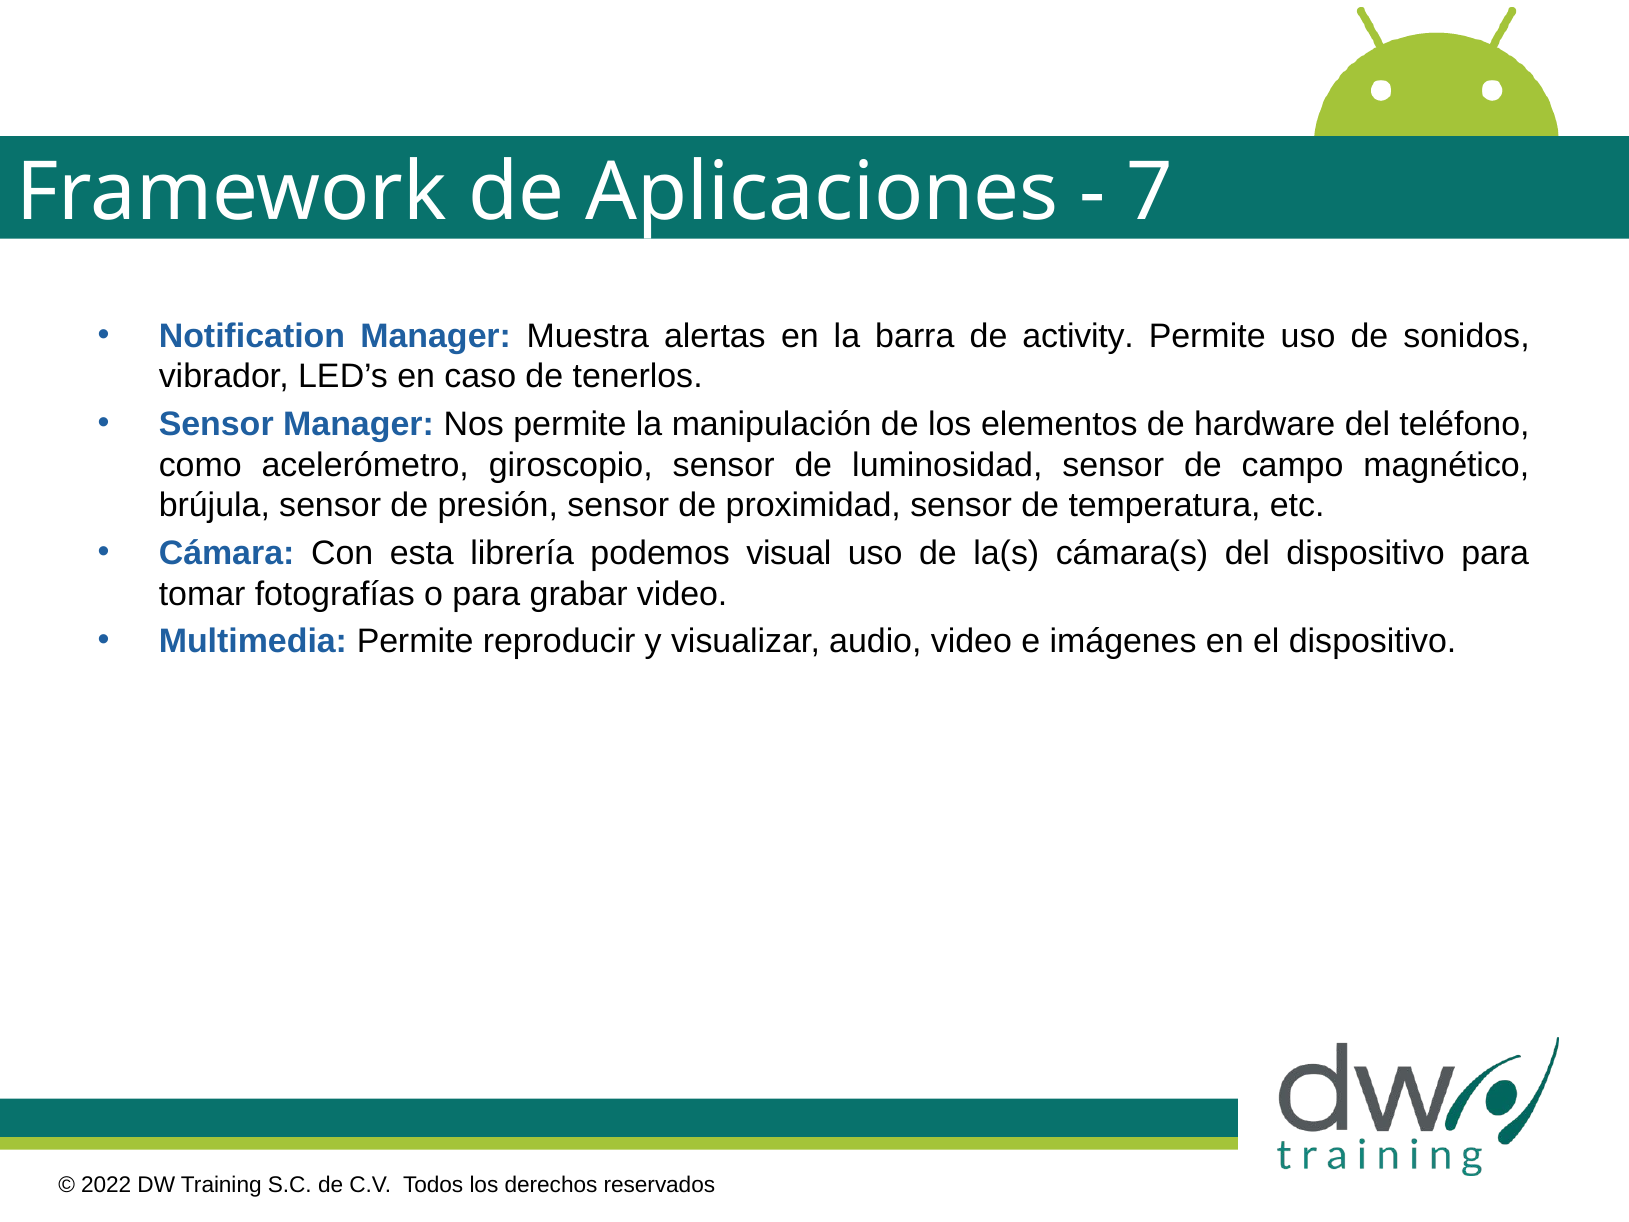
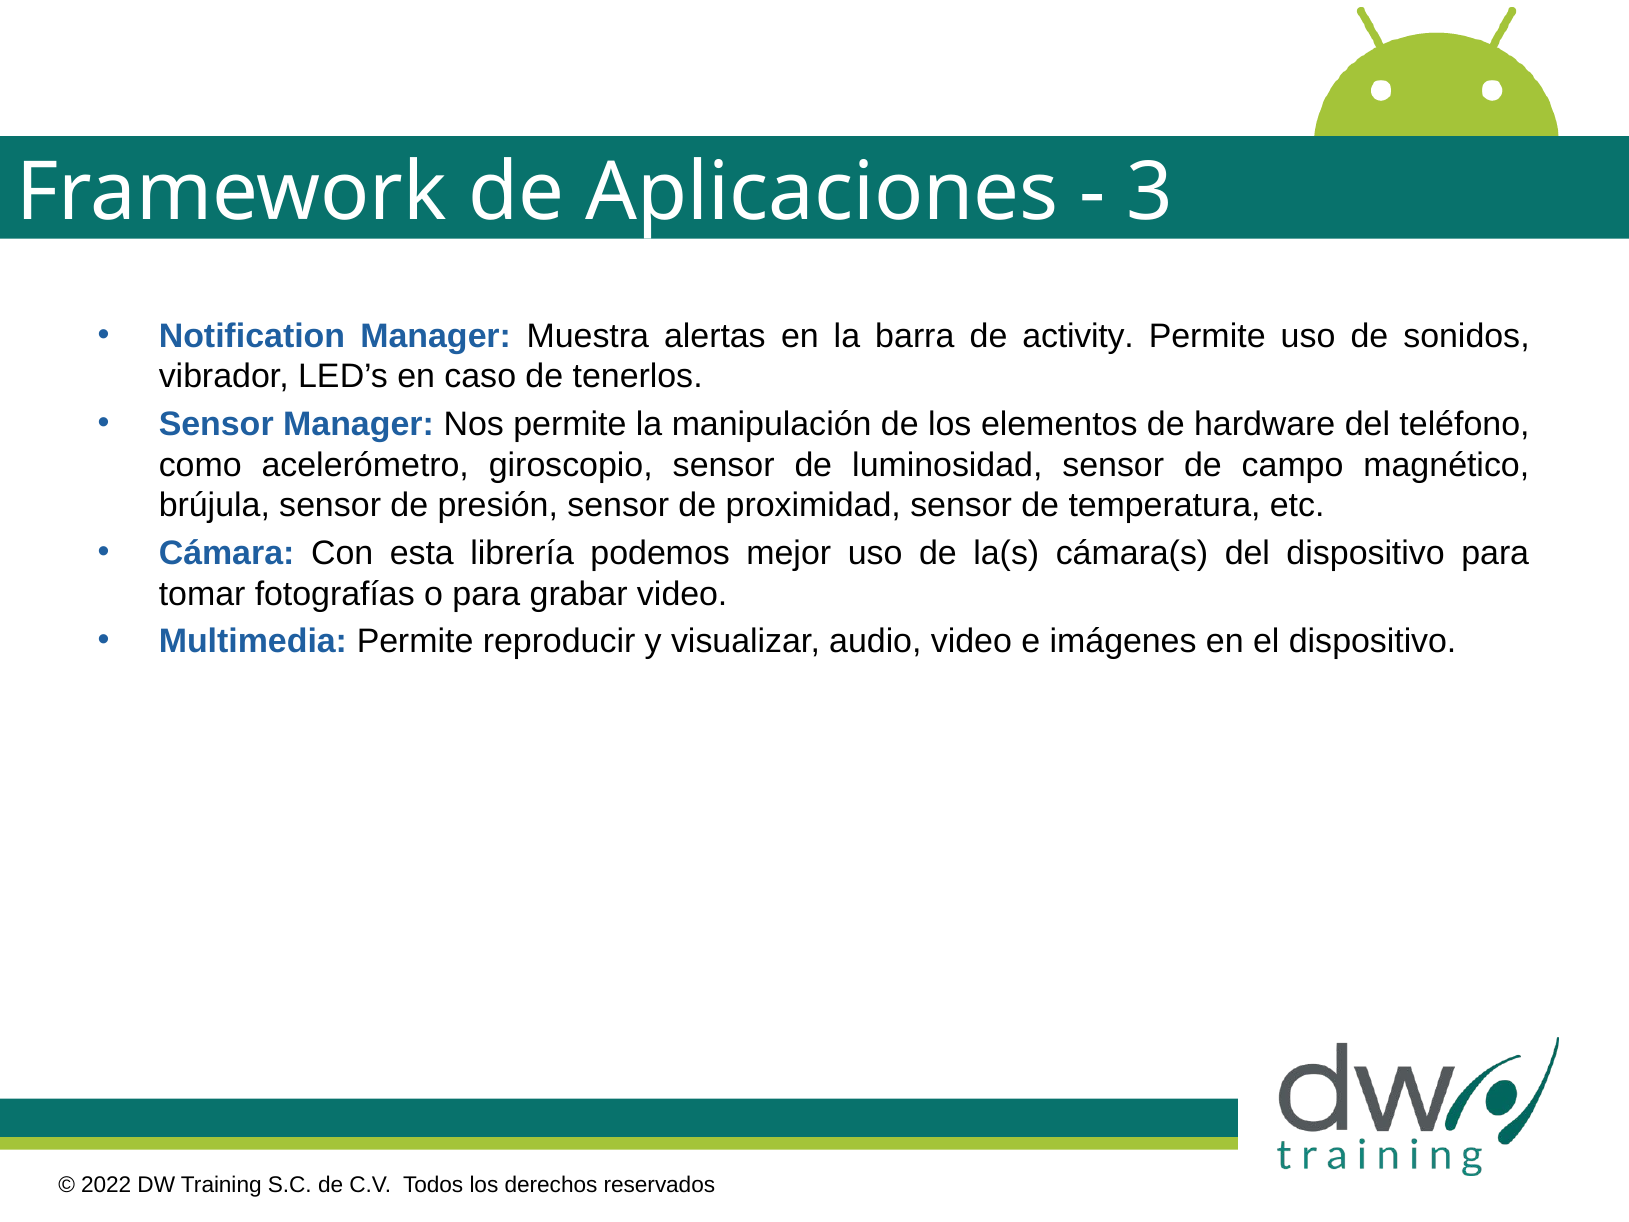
7: 7 -> 3
visual: visual -> mejor
